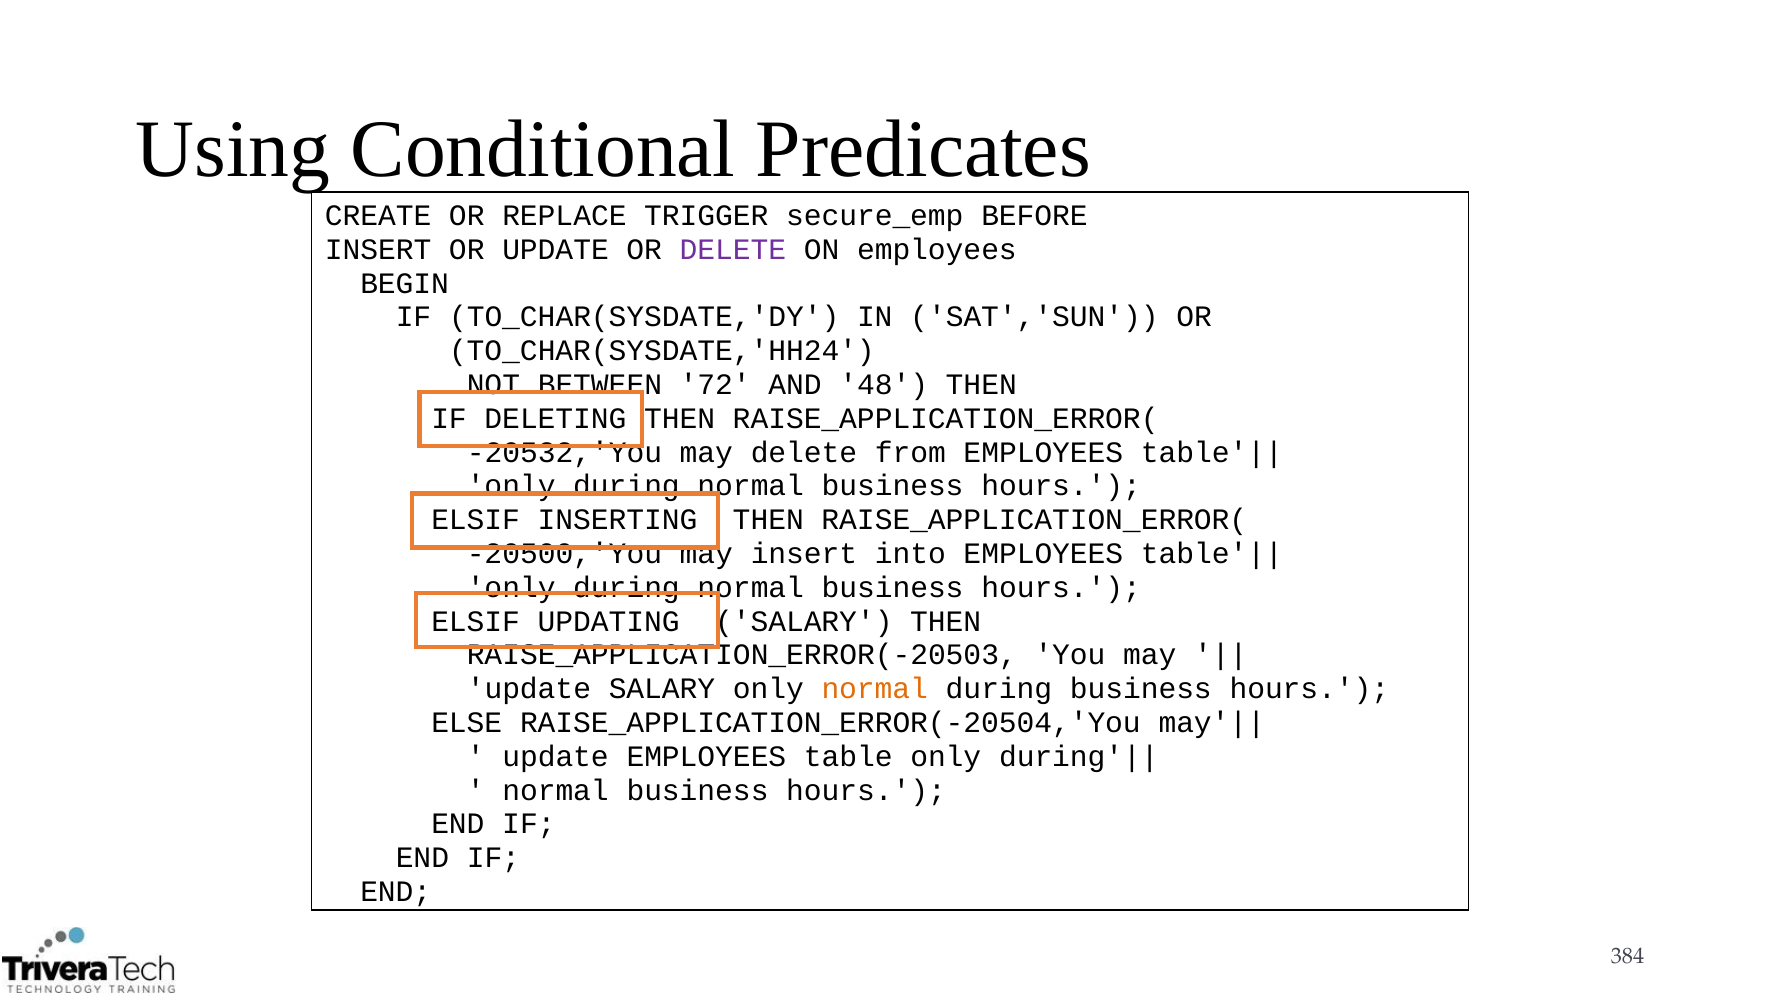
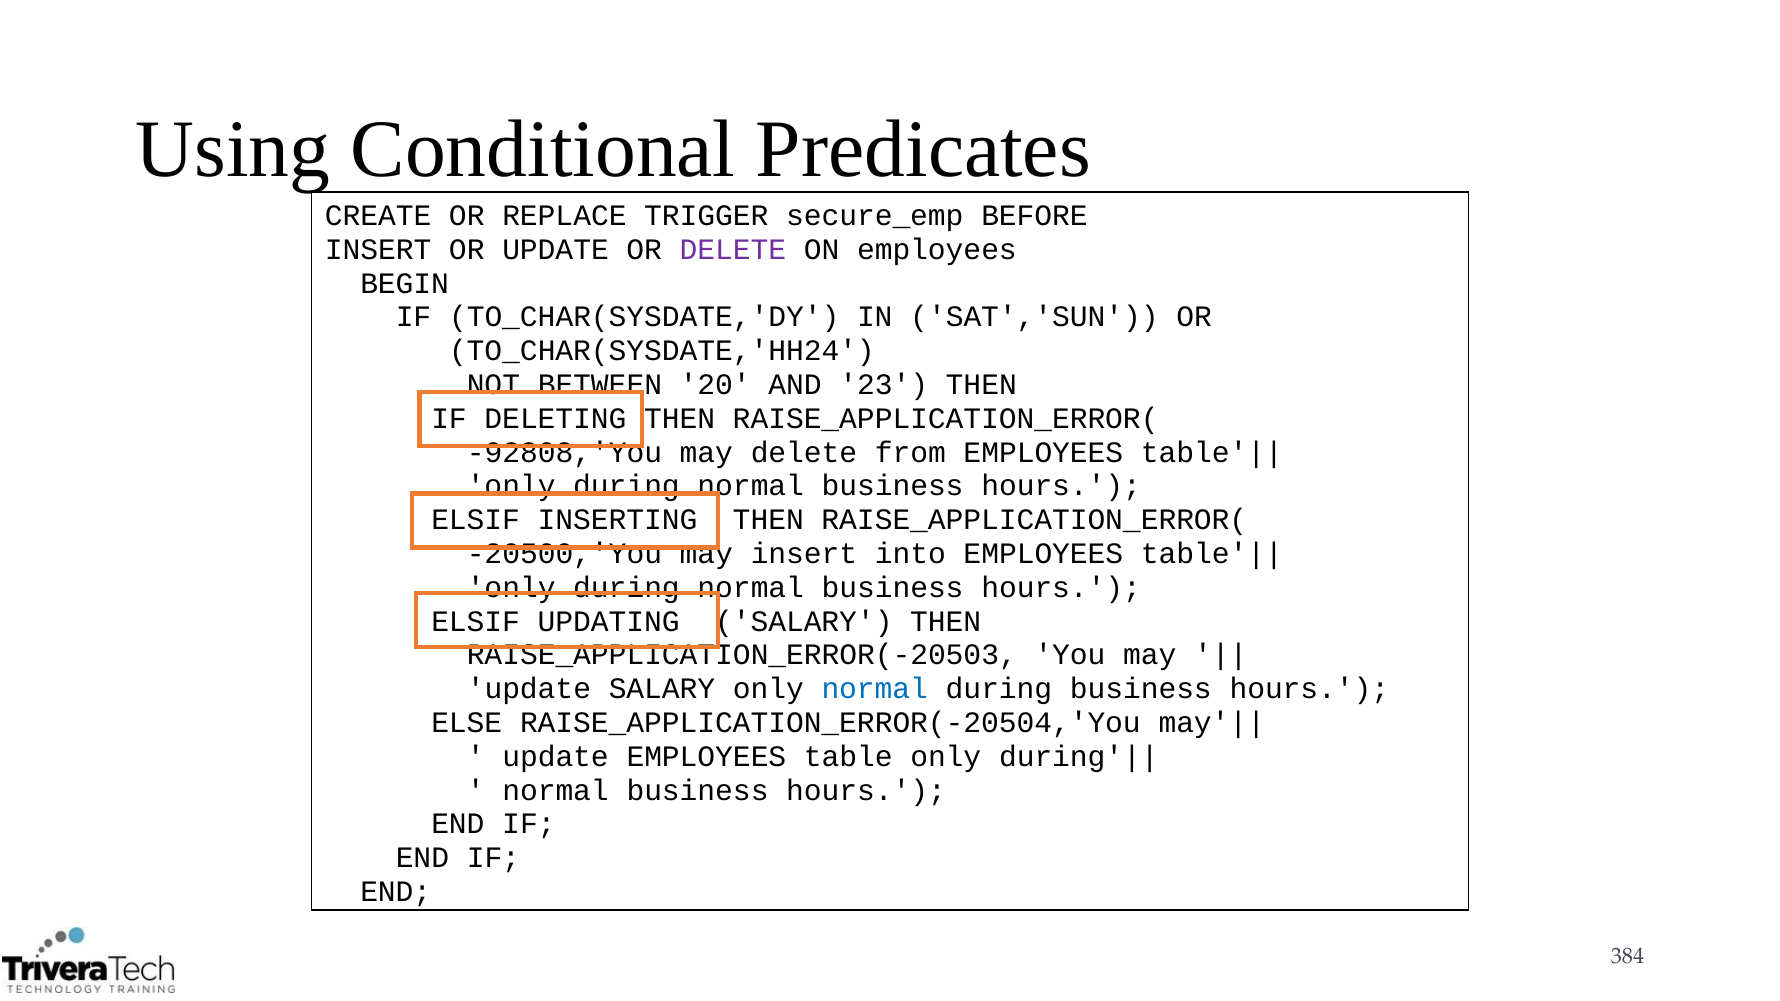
72: 72 -> 20
48: 48 -> 23
-20532,'You: -20532,'You -> -92808,'You
normal at (875, 689) colour: orange -> blue
